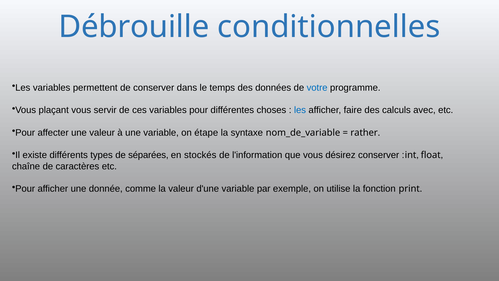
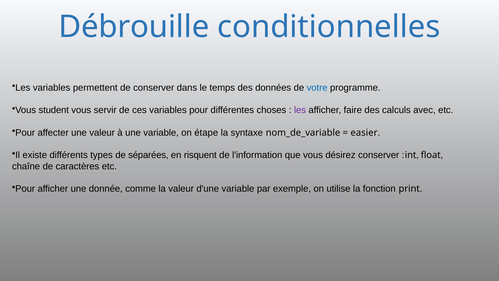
plaçant: plaçant -> student
les at (300, 110) colour: blue -> purple
rather: rather -> easier
stockés: stockés -> risquent
